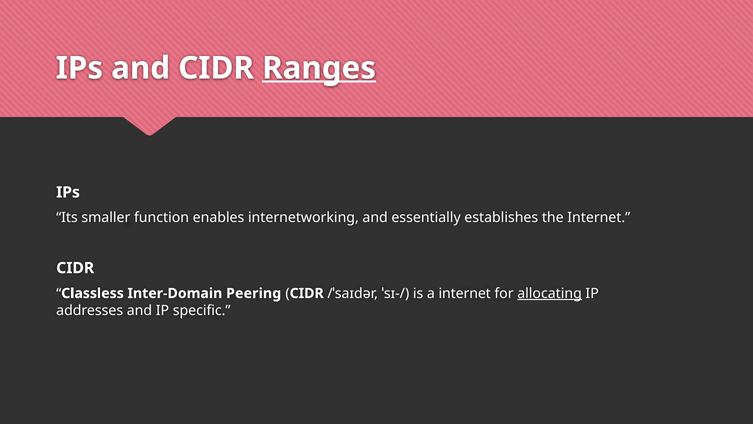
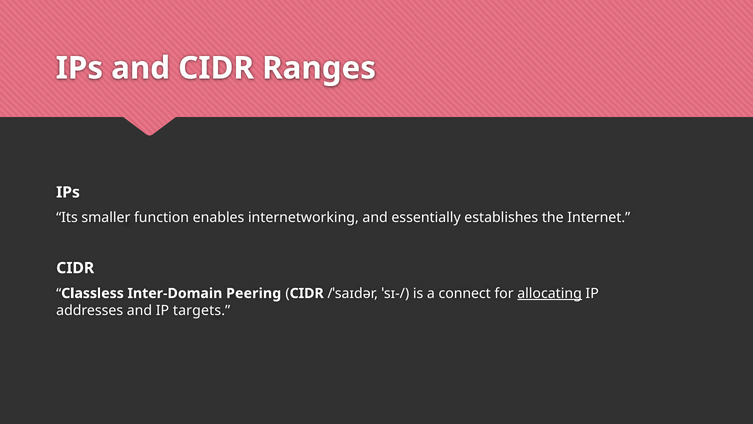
Ranges underline: present -> none
a internet: internet -> connect
specific: specific -> targets
